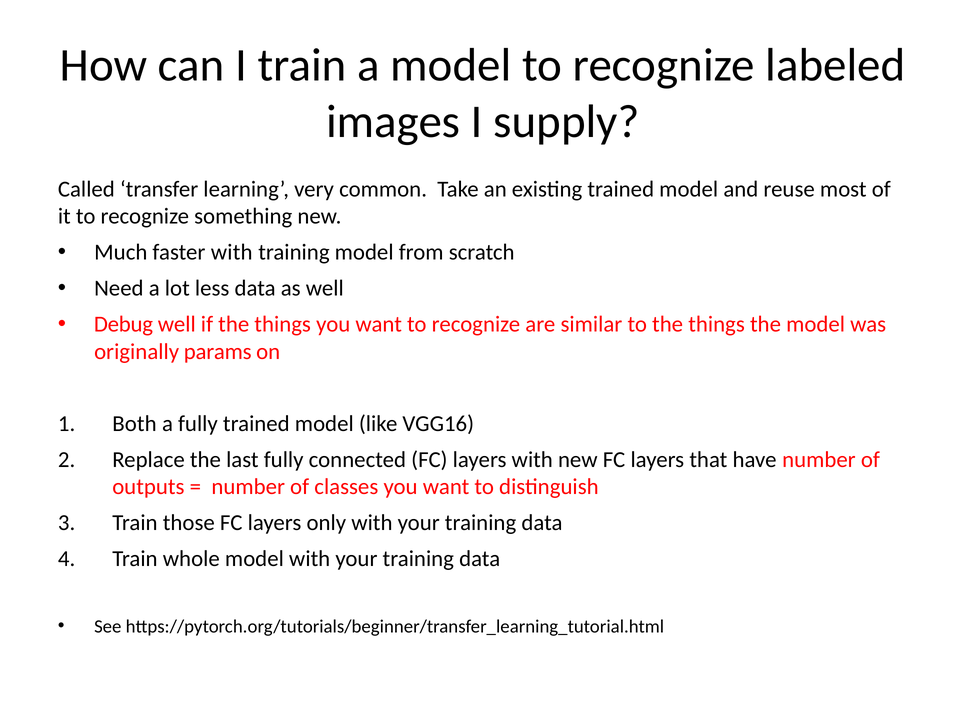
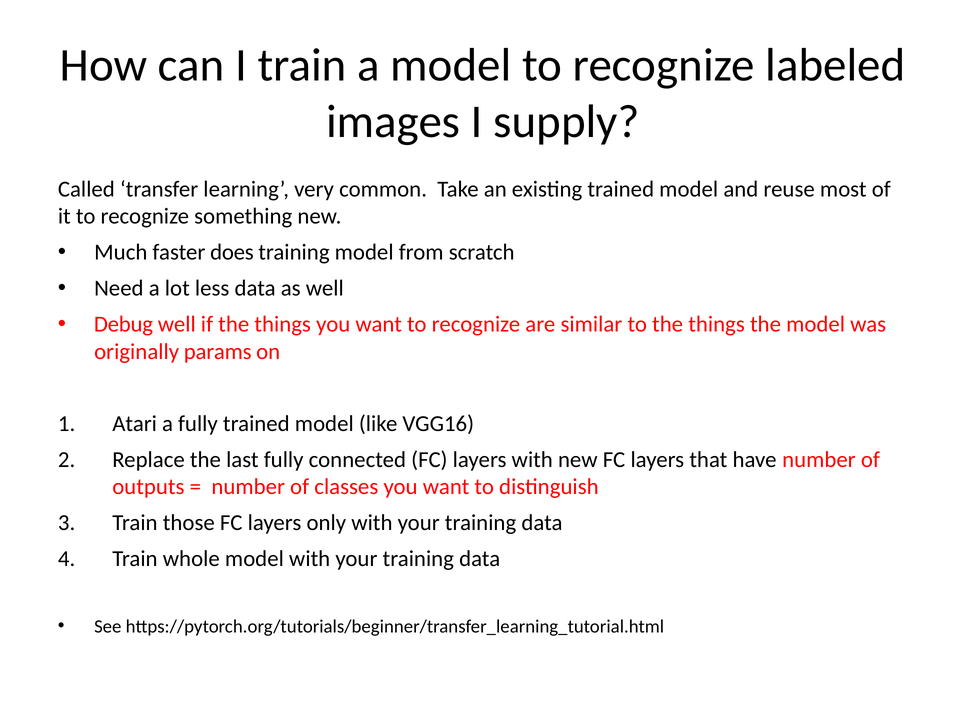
faster with: with -> does
Both: Both -> Atari
